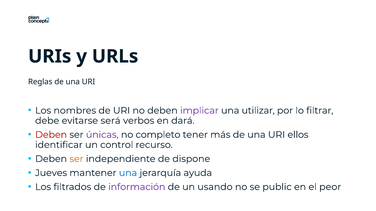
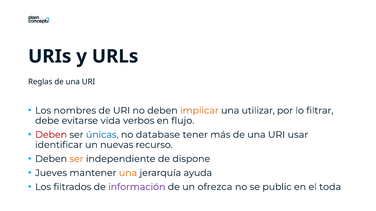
implicar colour: purple -> orange
será: será -> vida
dará: dará -> flujo
únicas colour: purple -> blue
completo: completo -> database
ellos: ellos -> usar
control: control -> nuevas
una at (128, 173) colour: blue -> orange
usando: usando -> ofrezca
peor: peor -> toda
